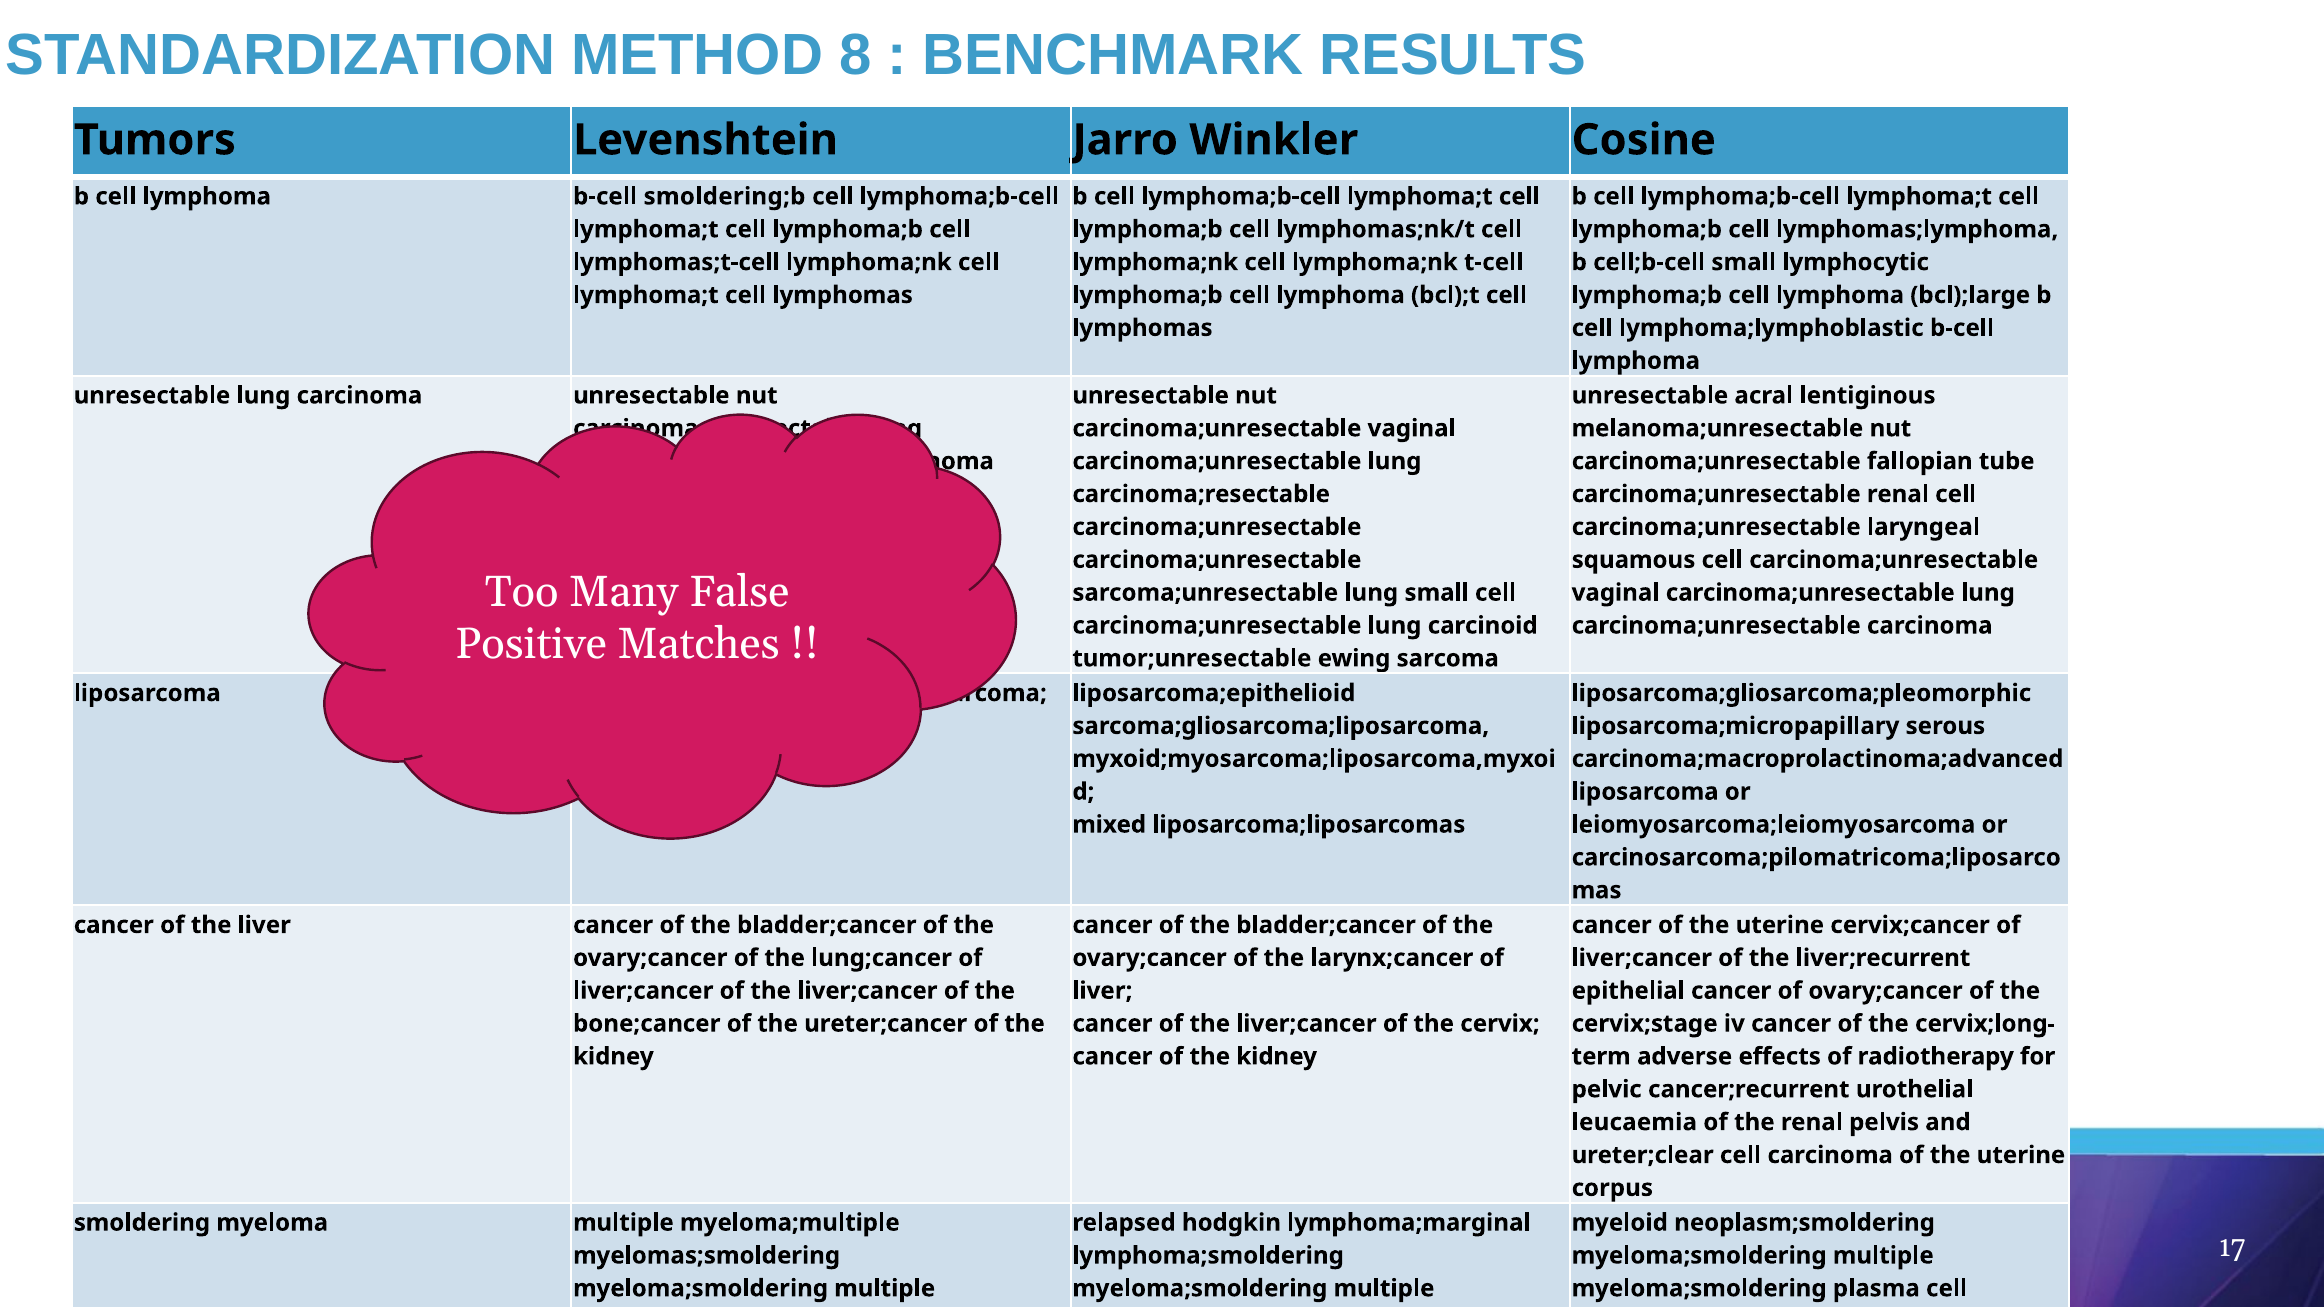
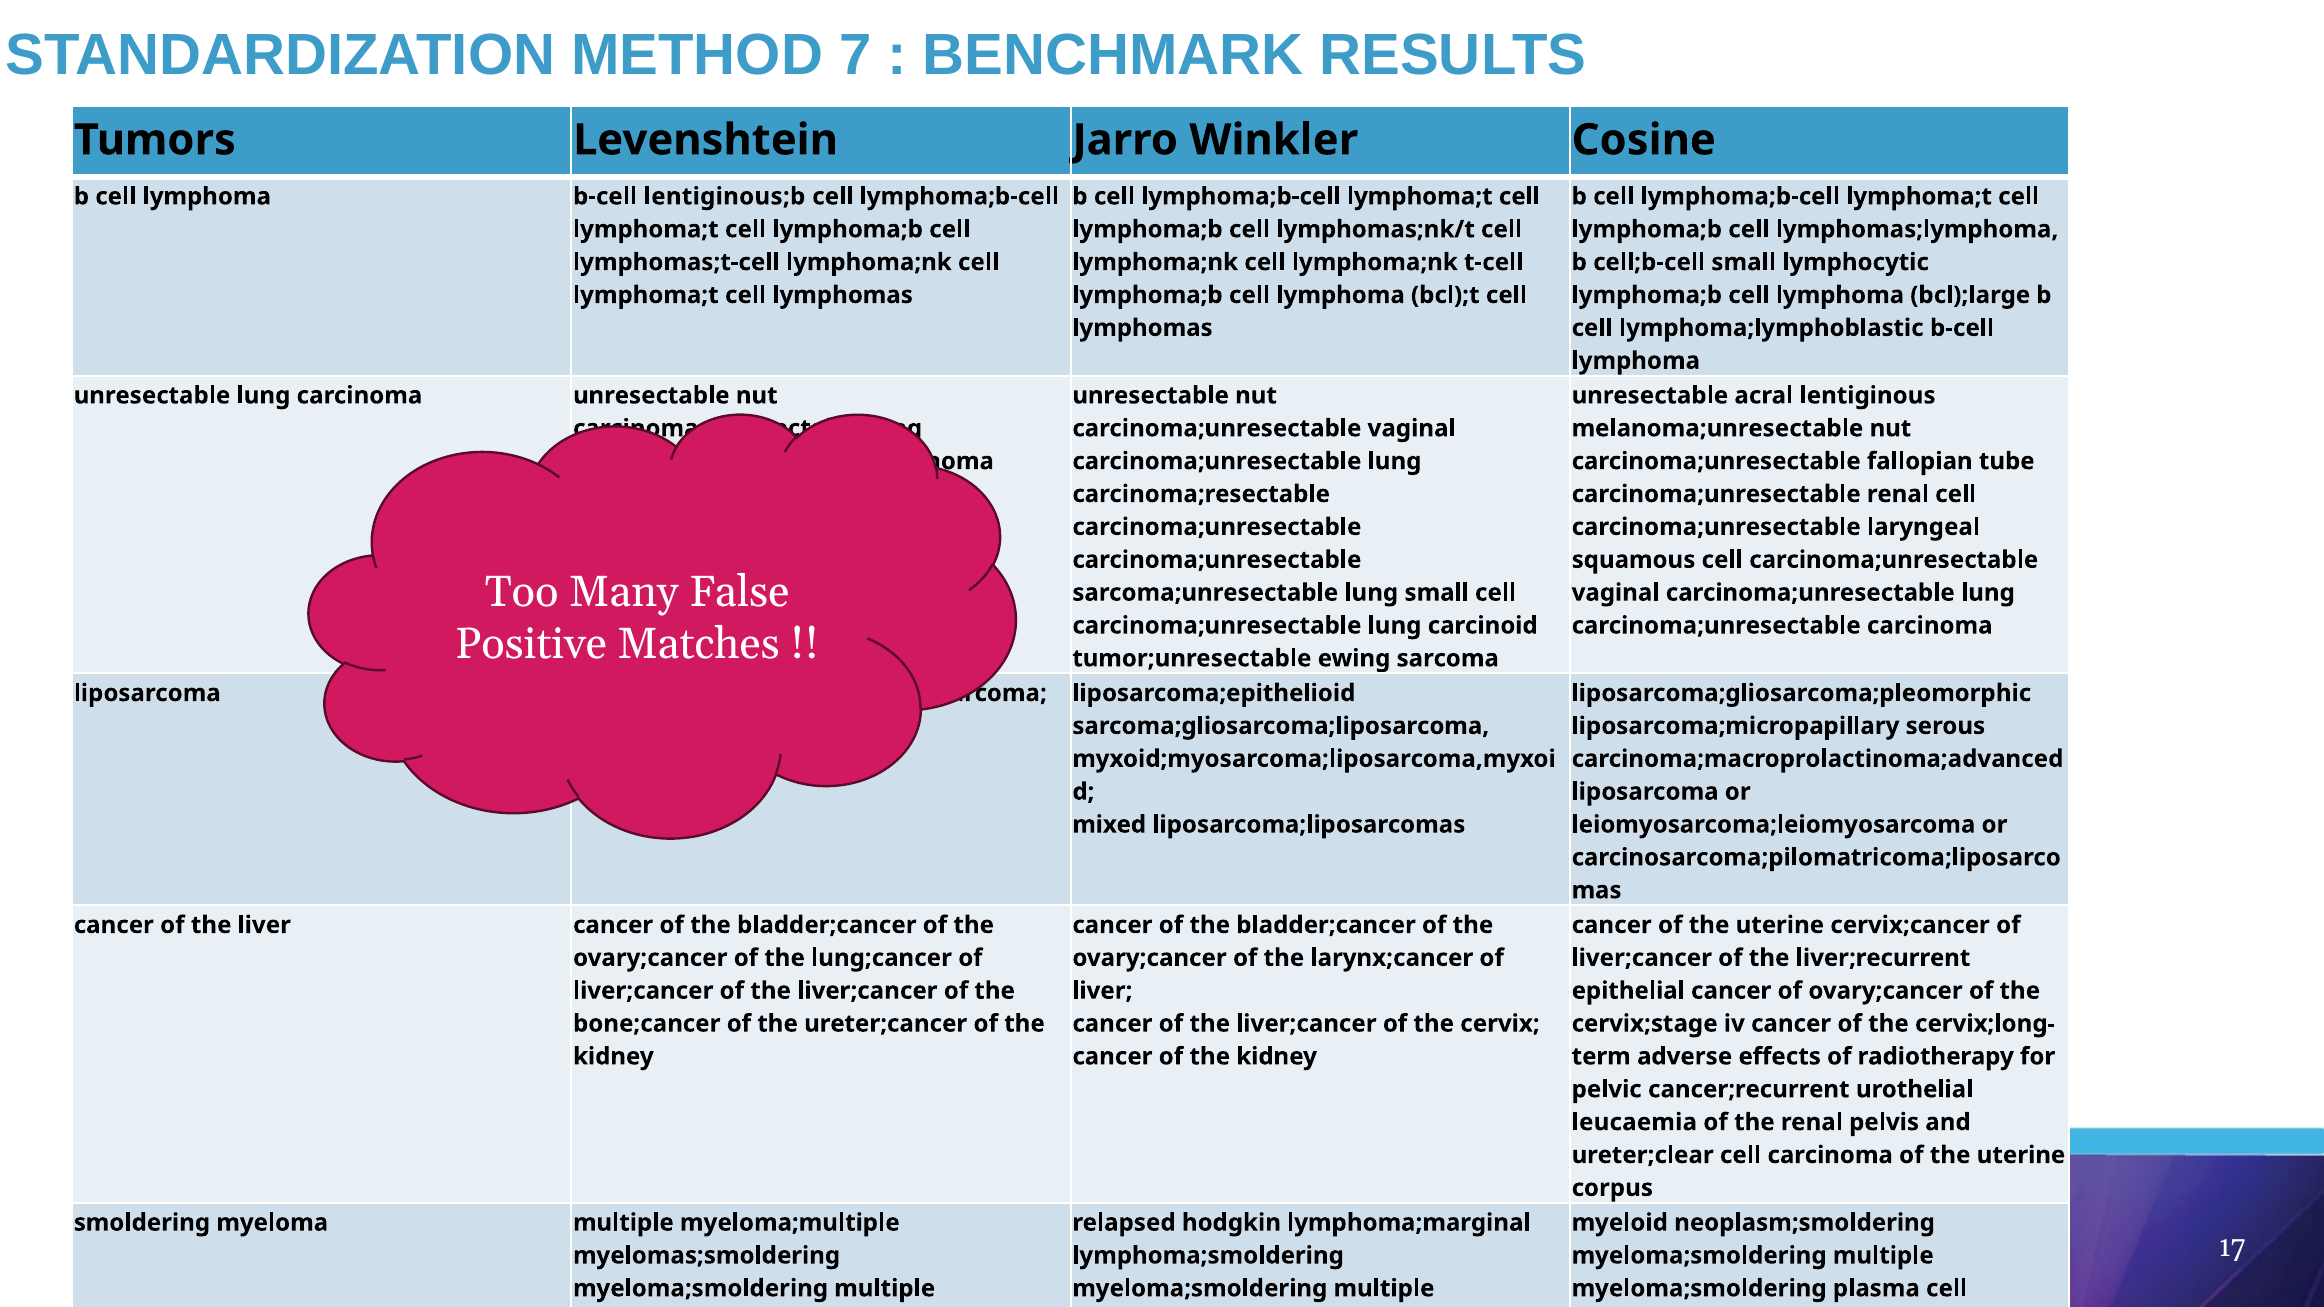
8: 8 -> 7
smoldering;b: smoldering;b -> lentiginous;b
